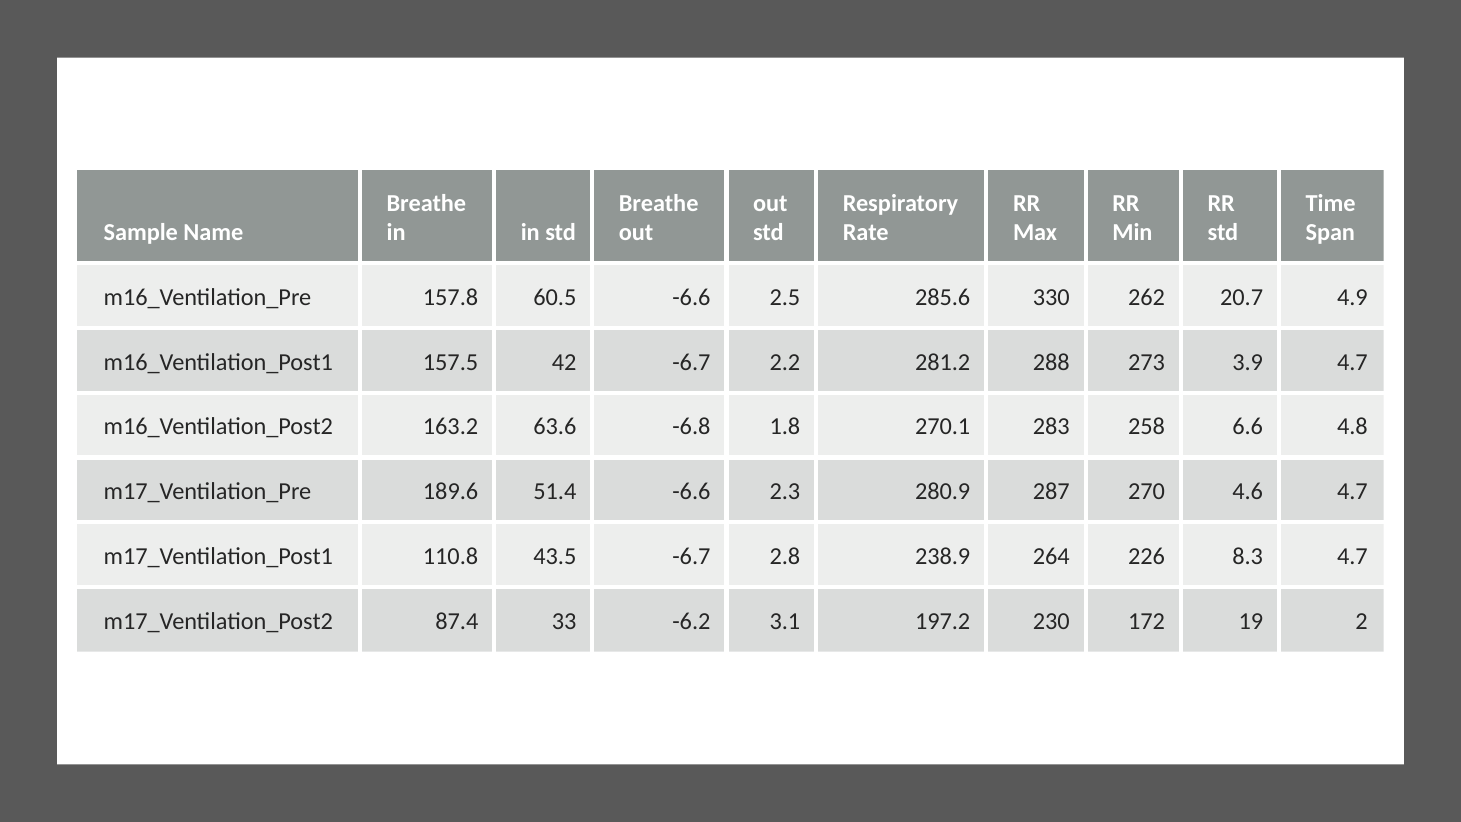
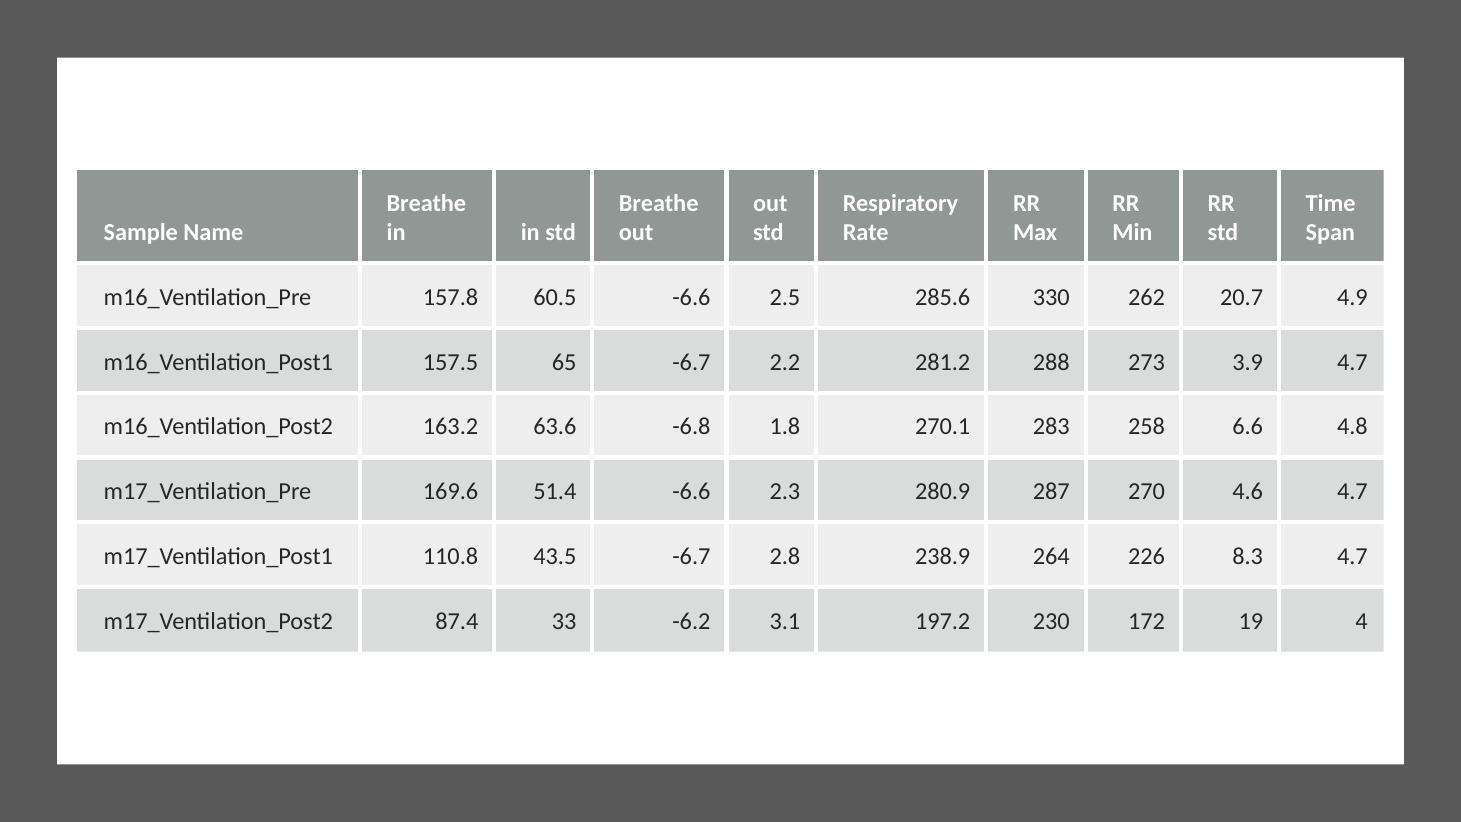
42: 42 -> 65
189.6: 189.6 -> 169.6
2: 2 -> 4
